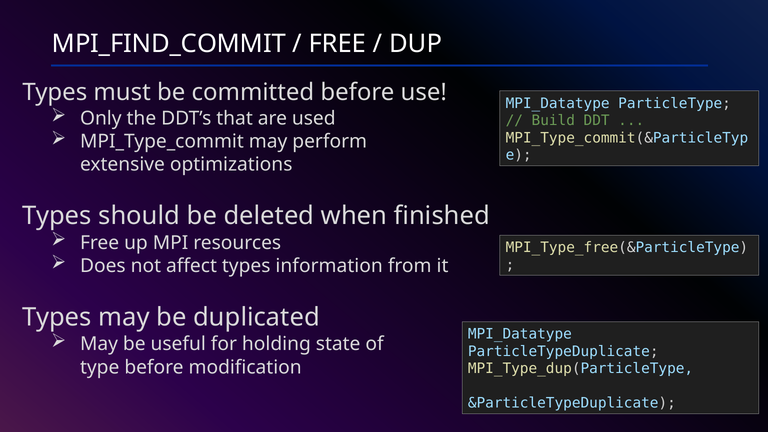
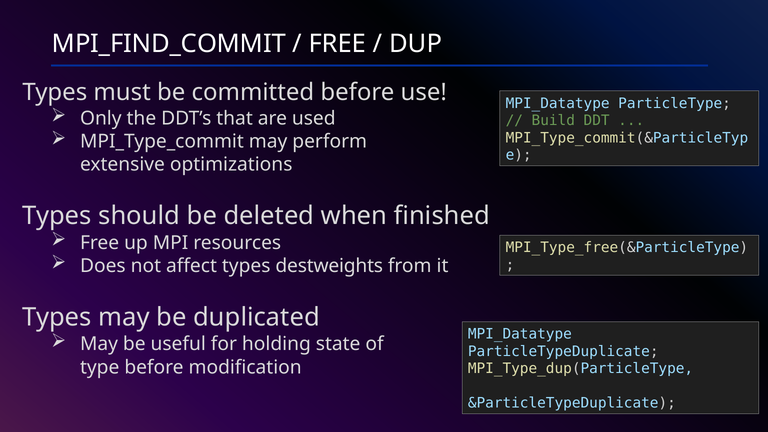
information: information -> destweights
